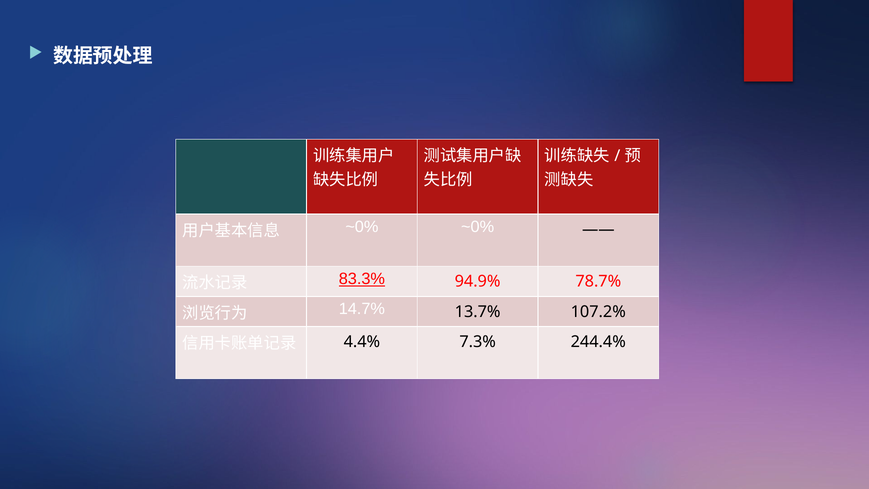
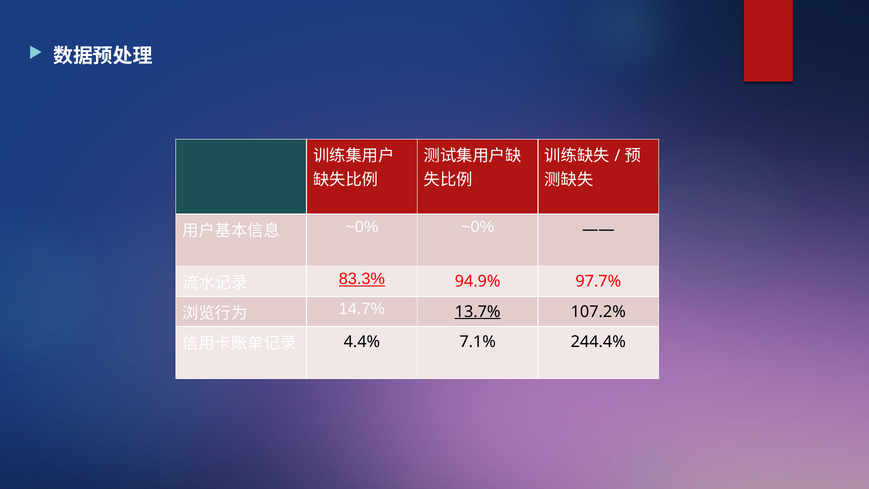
78.7%: 78.7% -> 97.7%
13.7% underline: none -> present
7.3%: 7.3% -> 7.1%
